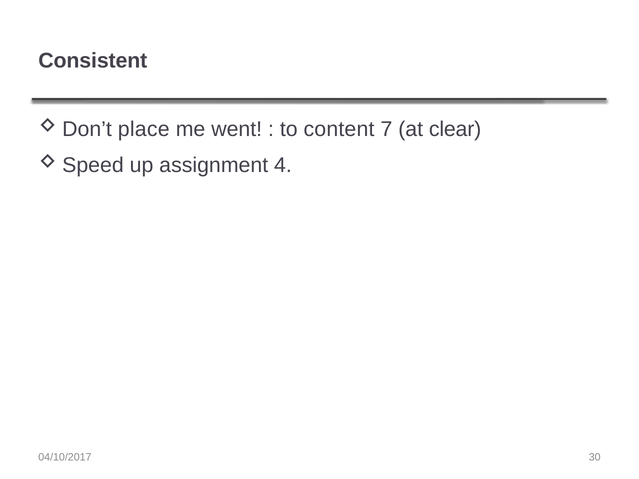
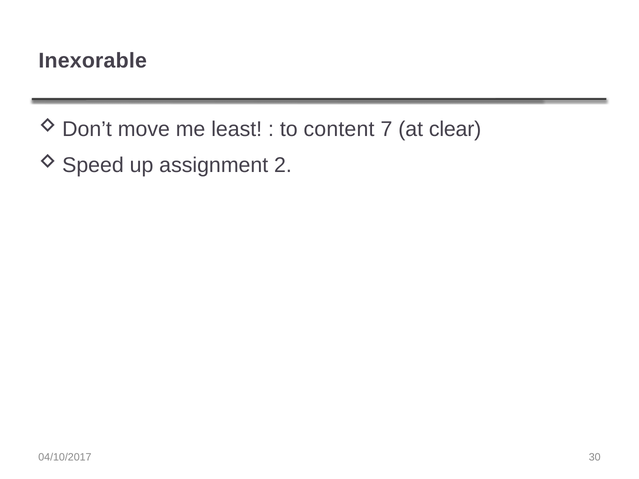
Consistent: Consistent -> Inexorable
place: place -> move
went: went -> least
4: 4 -> 2
